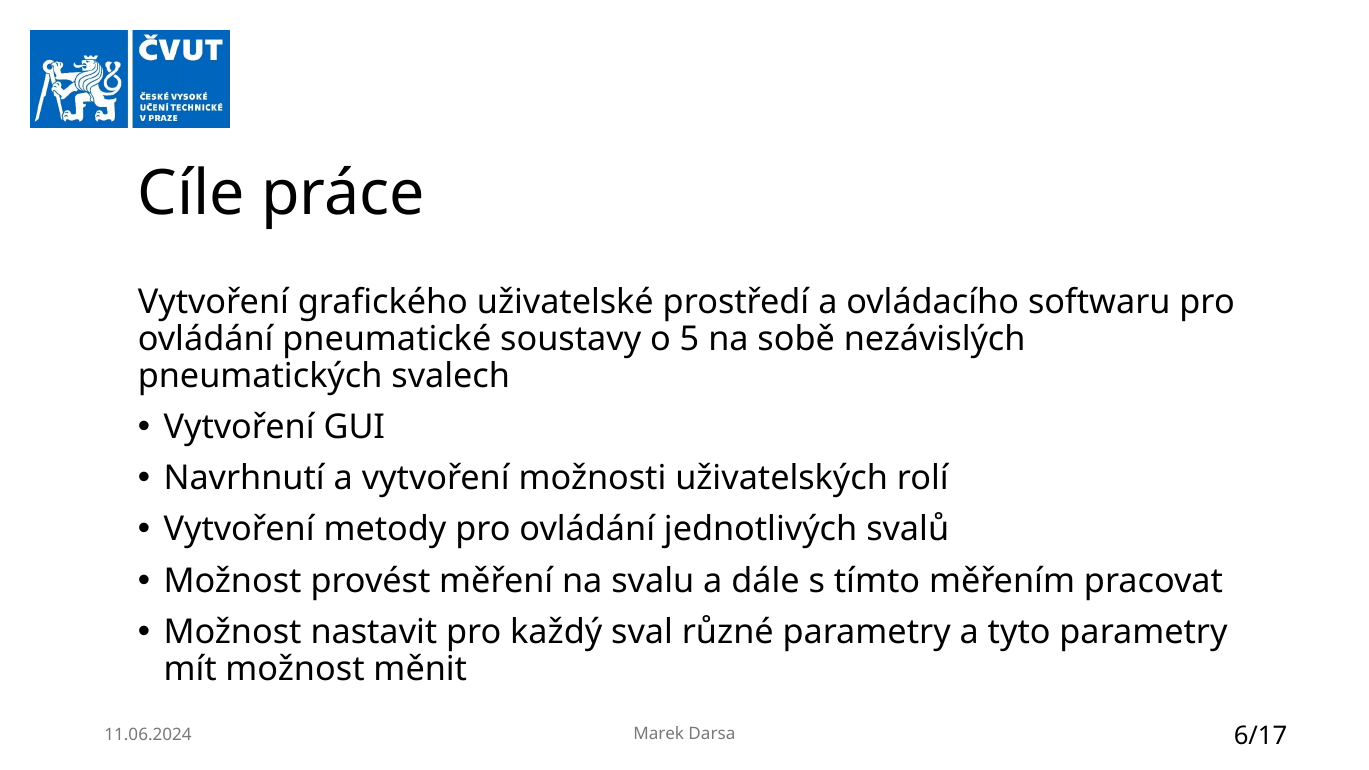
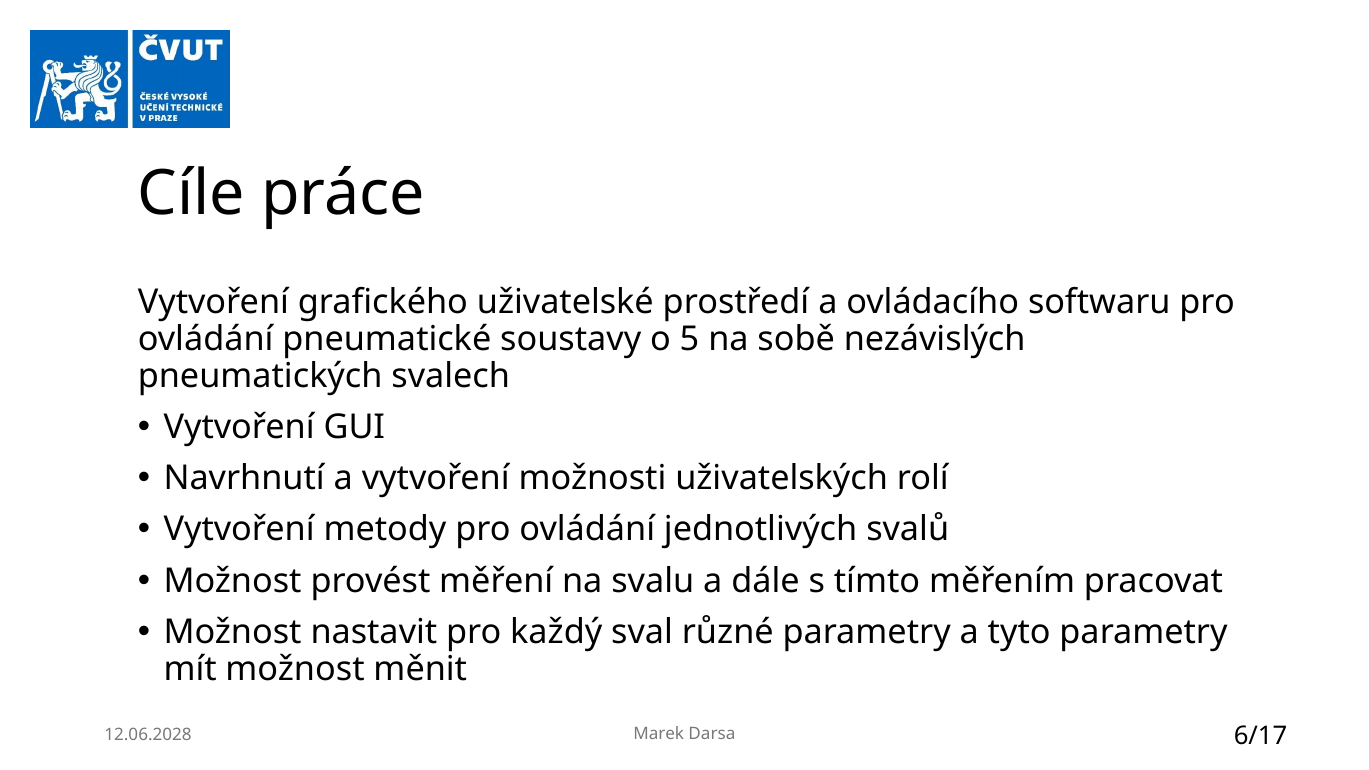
11.06.2024: 11.06.2024 -> 12.06.2028
